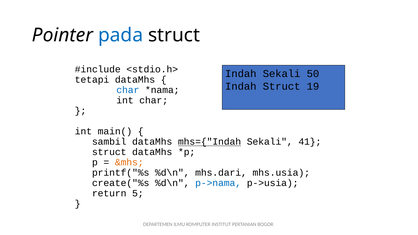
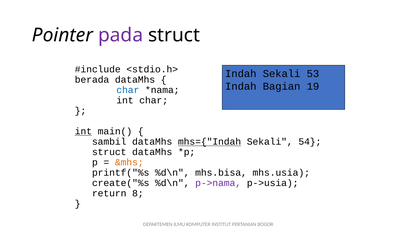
pada colour: blue -> purple
50: 50 -> 53
tetapi: tetapi -> berada
Indah Struct: Struct -> Bagian
int at (83, 131) underline: none -> present
41: 41 -> 54
mhs.dari: mhs.dari -> mhs.bisa
p->nama colour: blue -> purple
5: 5 -> 8
